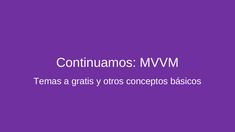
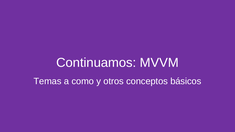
gratis: gratis -> como
